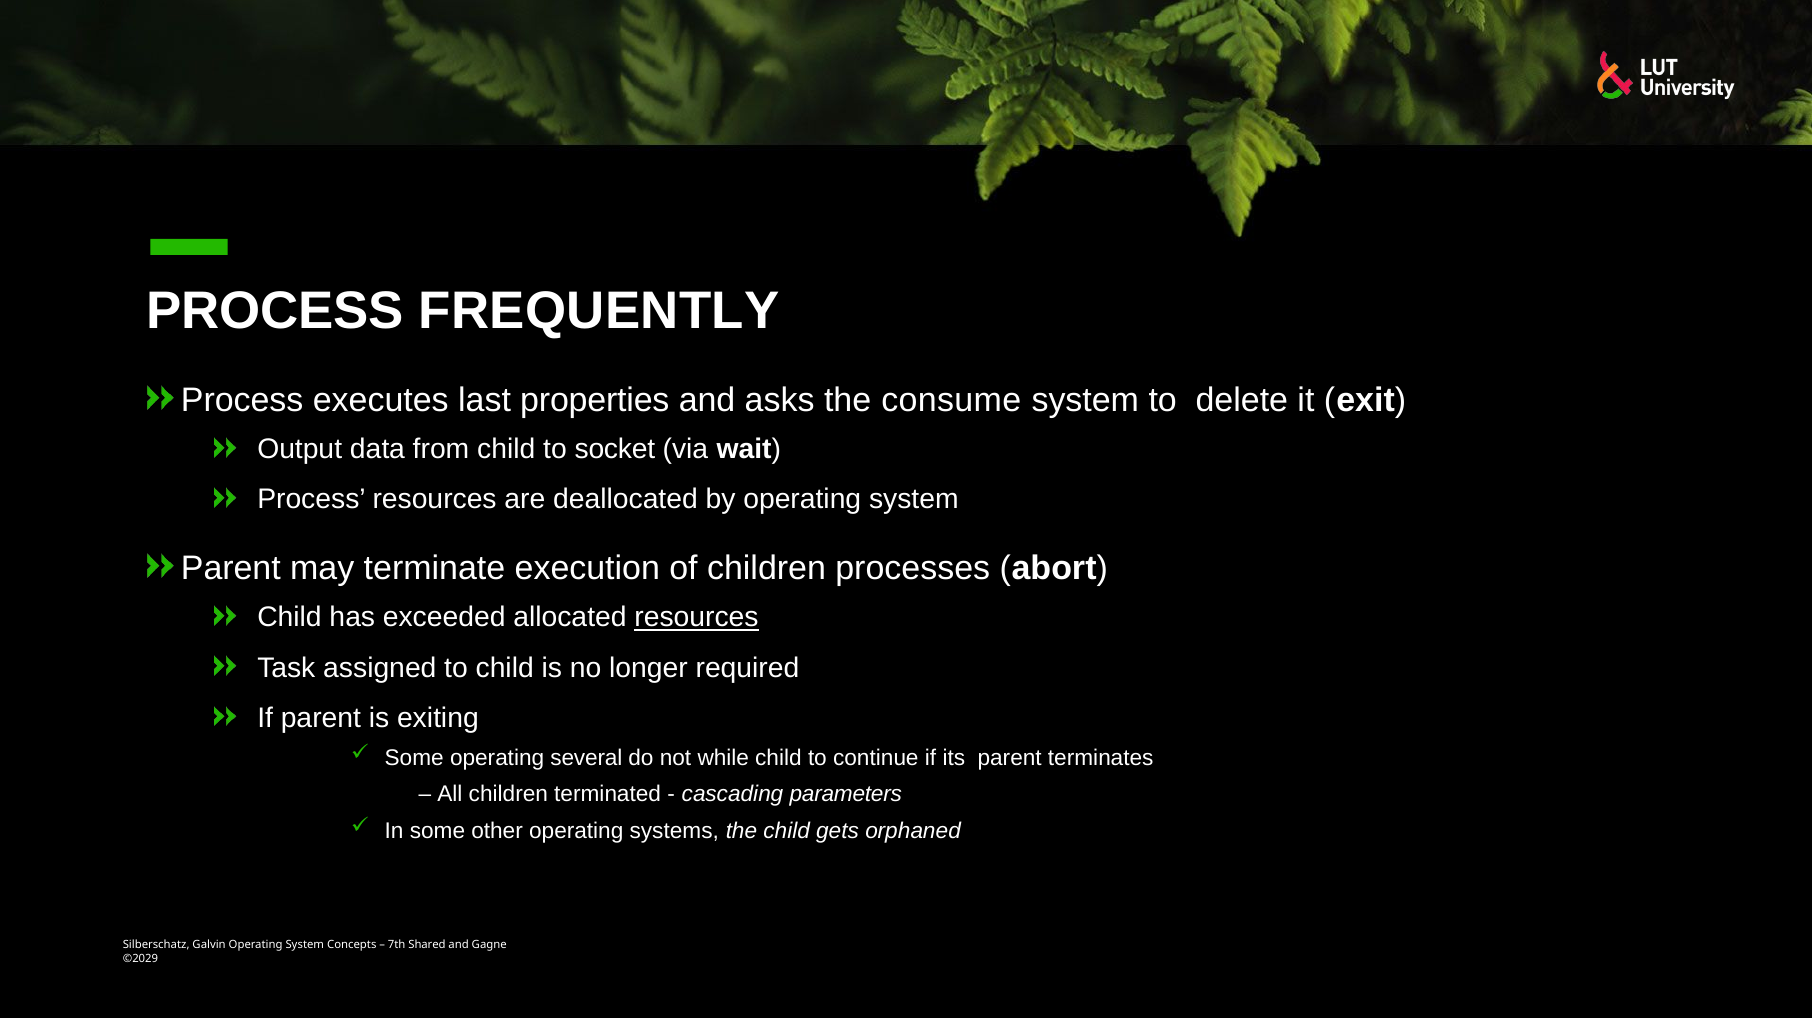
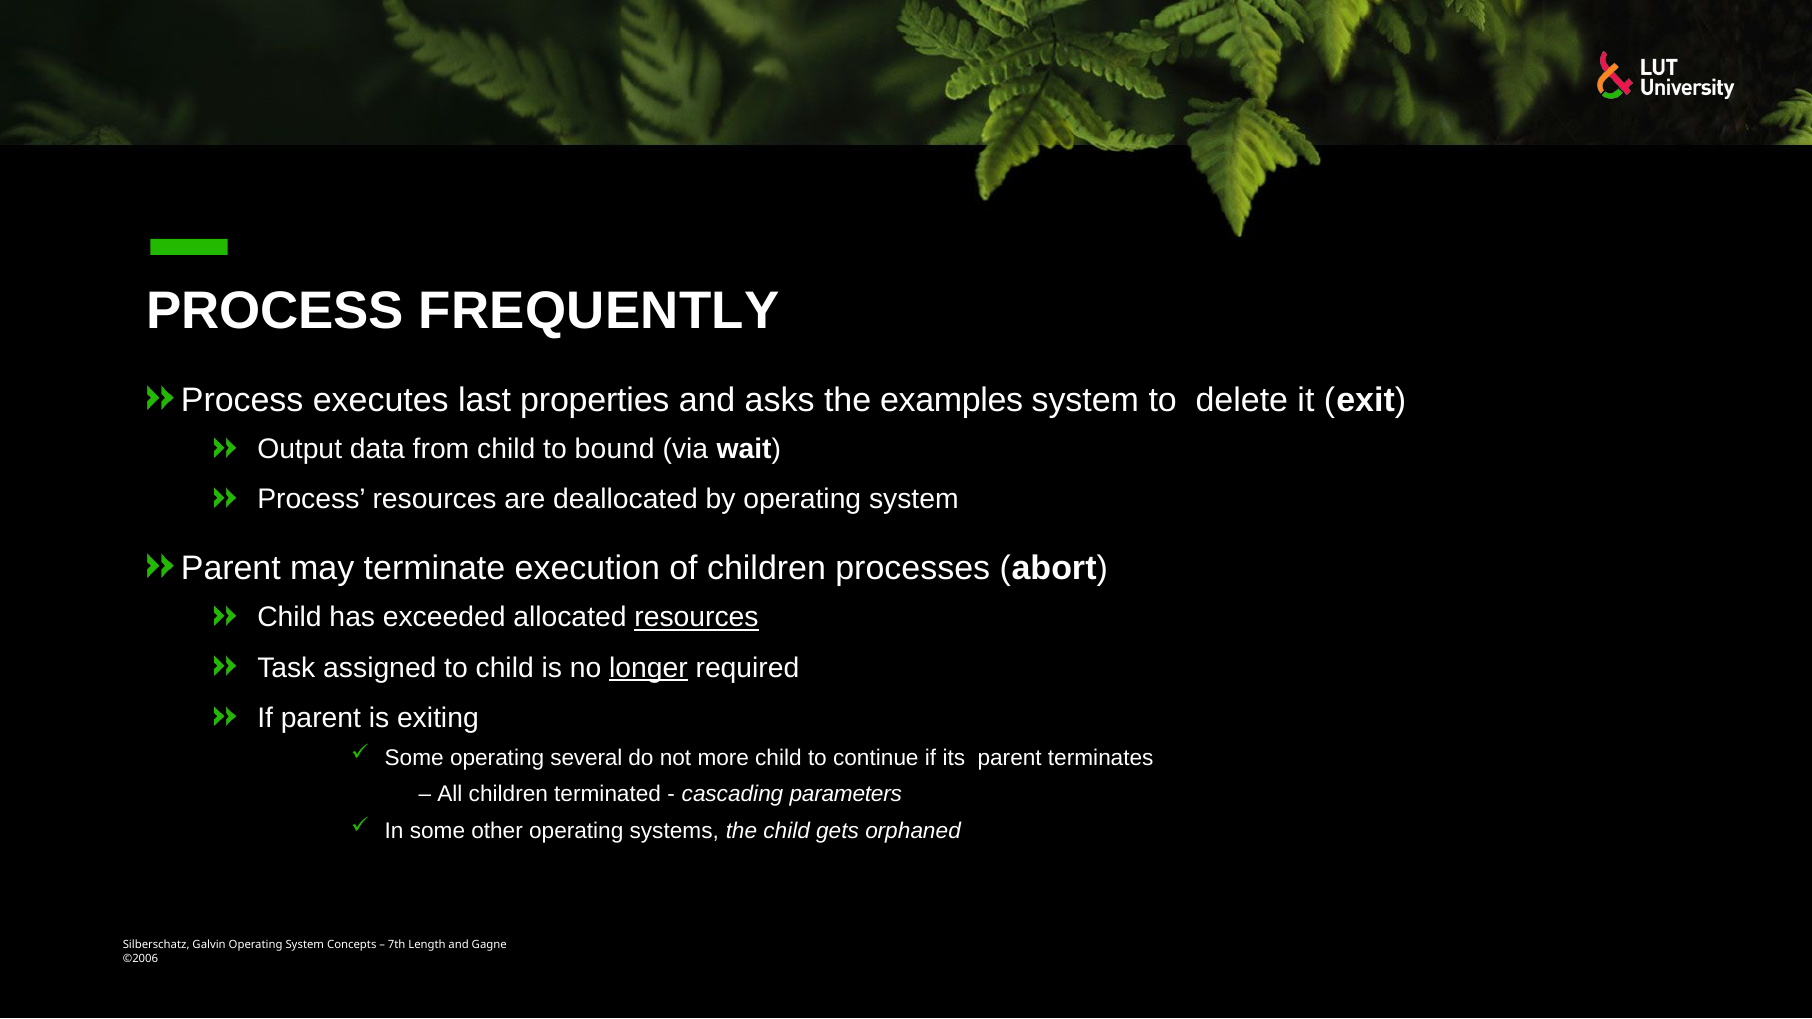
consume: consume -> examples
socket: socket -> bound
longer underline: none -> present
while: while -> more
Shared: Shared -> Length
©2029: ©2029 -> ©2006
